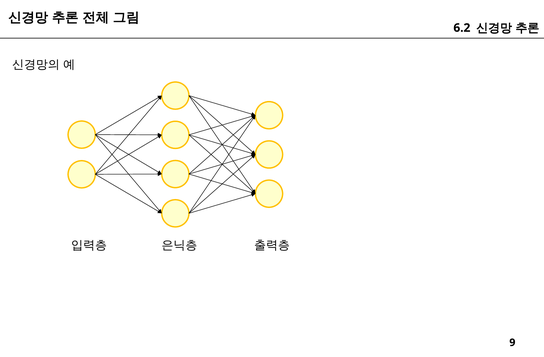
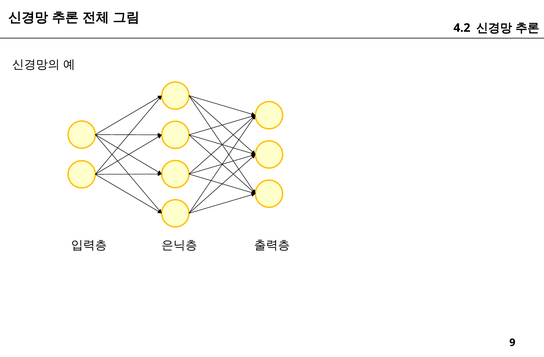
6.2: 6.2 -> 4.2
